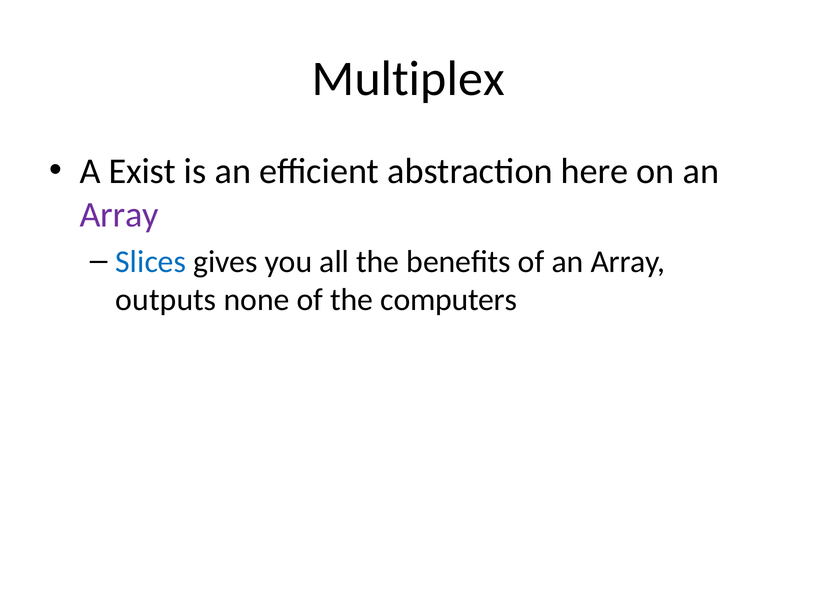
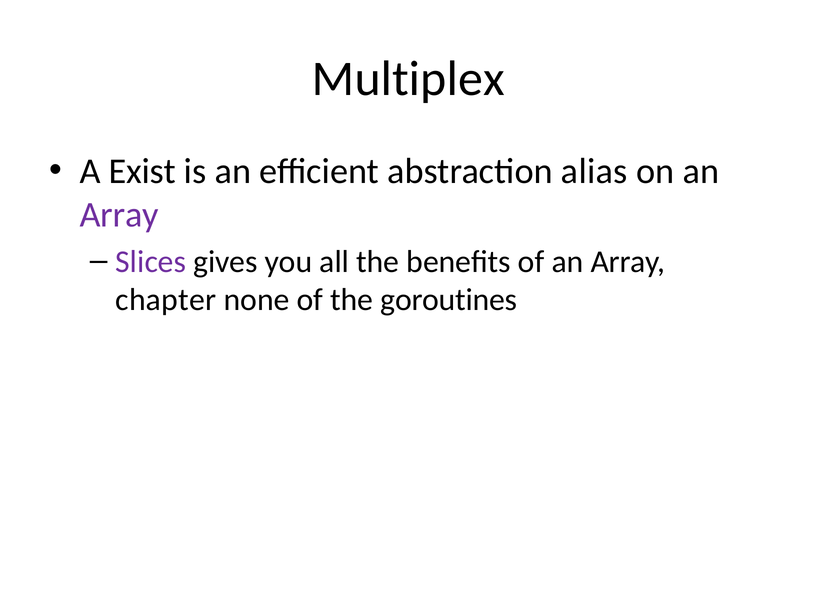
here: here -> alias
Slices colour: blue -> purple
outputs: outputs -> chapter
computers: computers -> goroutines
